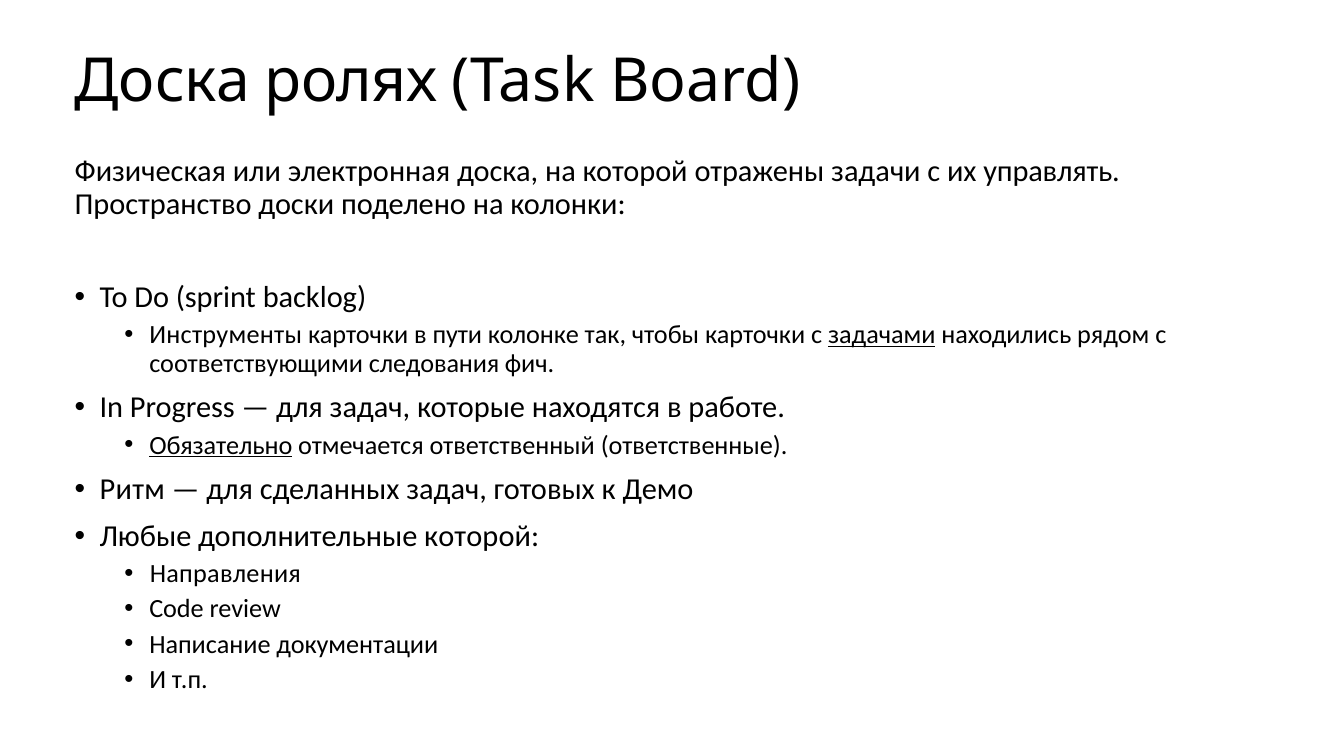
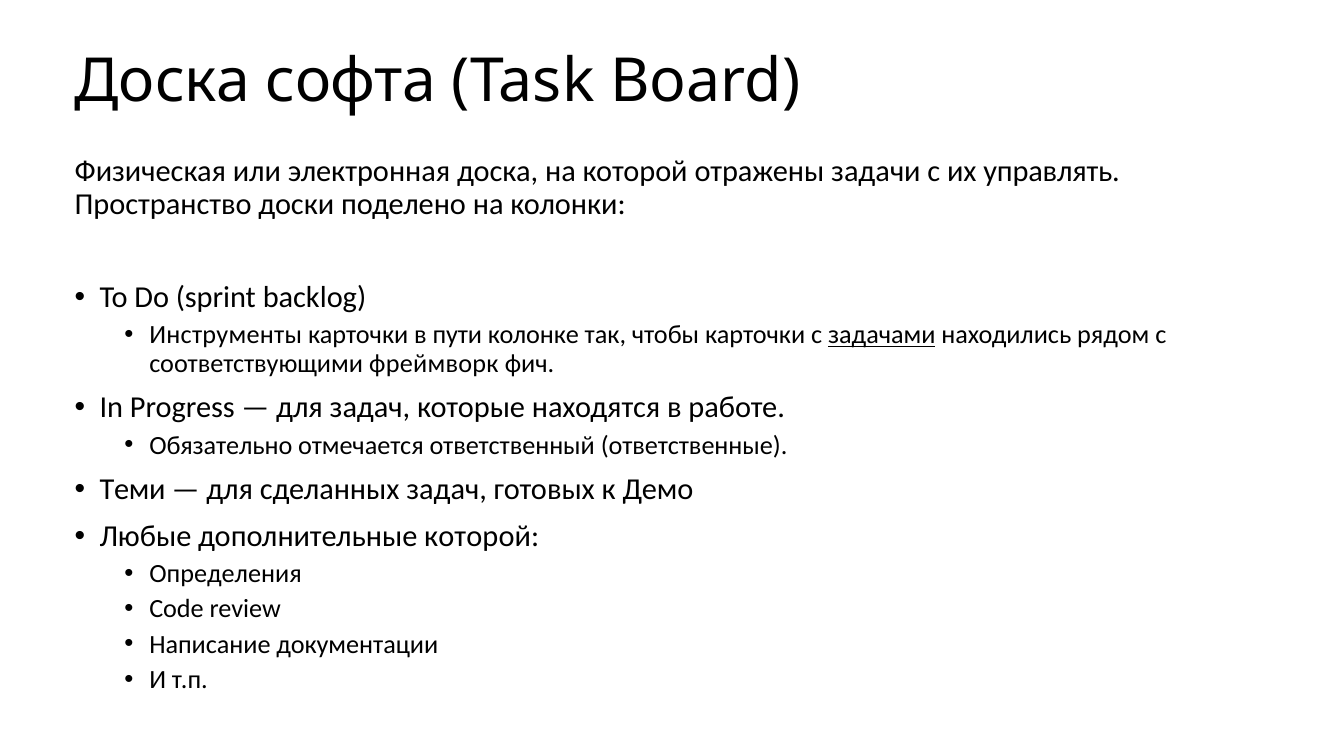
ролях: ролях -> софта
следования: следования -> фреймворк
Обязательно underline: present -> none
Ритм: Ритм -> Теми
Направления: Направления -> Определения
